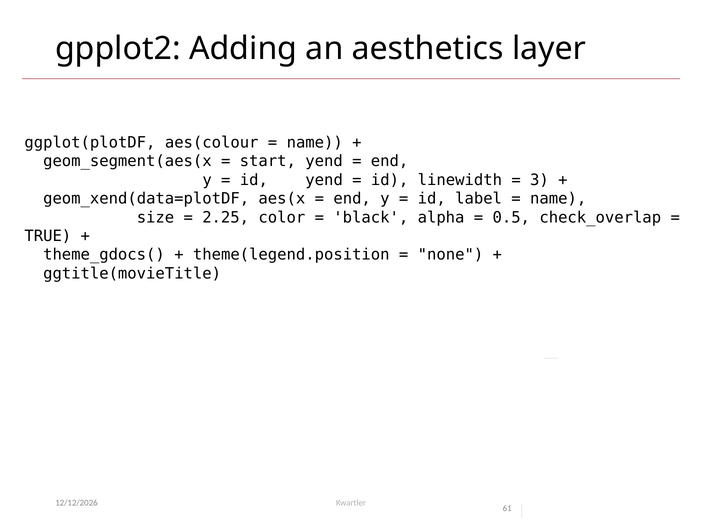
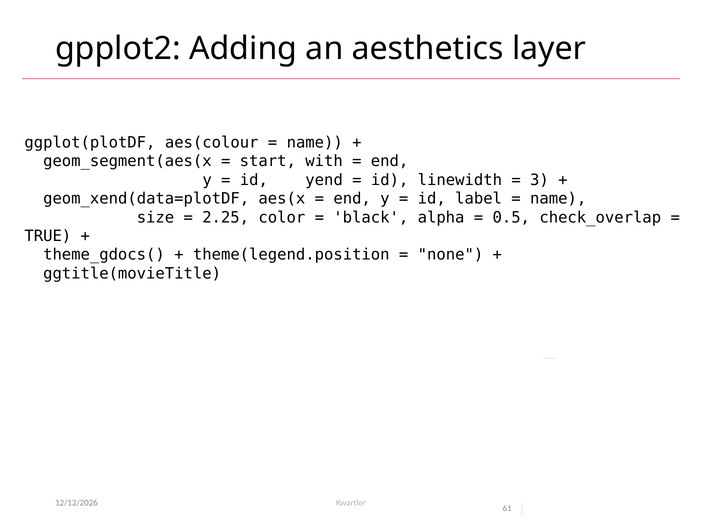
start yend: yend -> with
